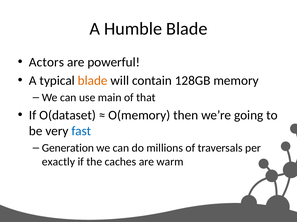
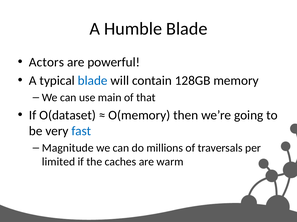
blade at (93, 81) colour: orange -> blue
Generation: Generation -> Magnitude
exactly: exactly -> limited
